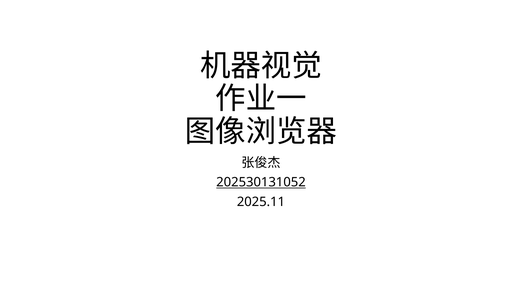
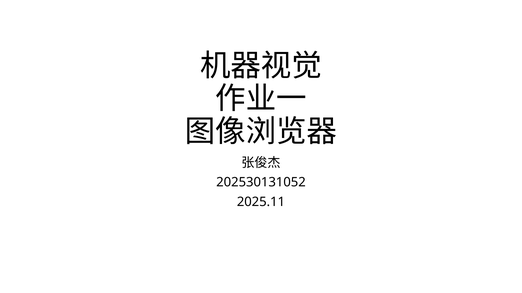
202530131052 underline: present -> none
